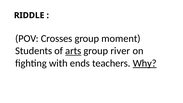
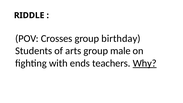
moment: moment -> birthday
arts underline: present -> none
river: river -> male
